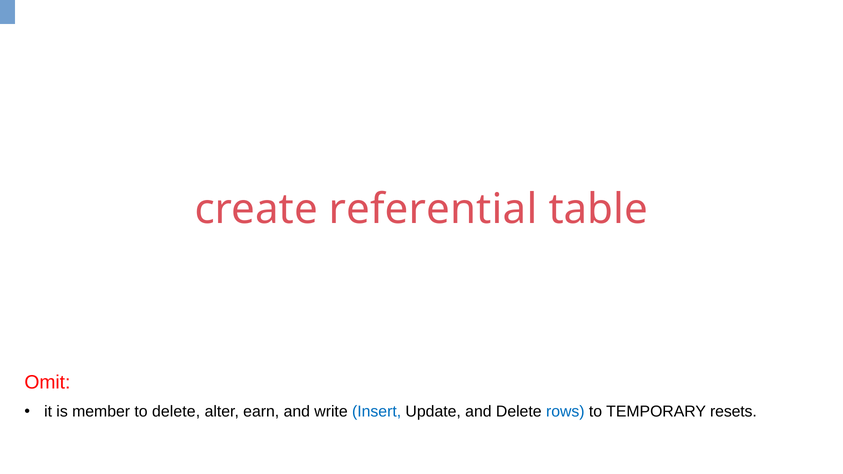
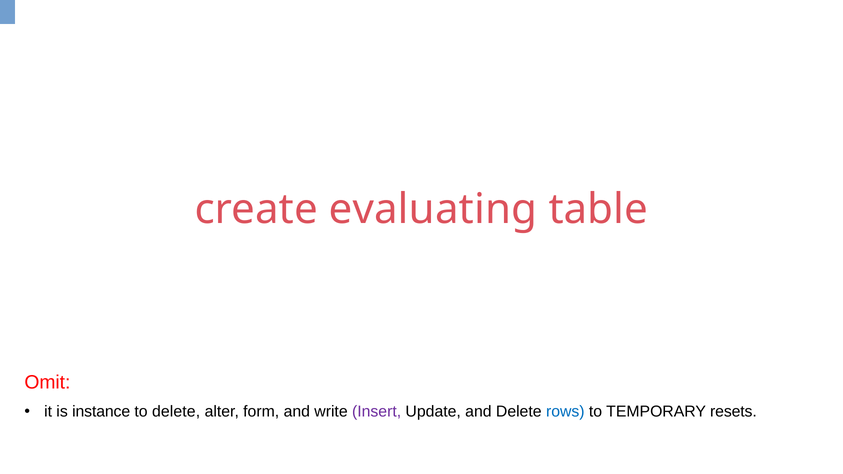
referential: referential -> evaluating
member: member -> instance
earn: earn -> form
Insert colour: blue -> purple
